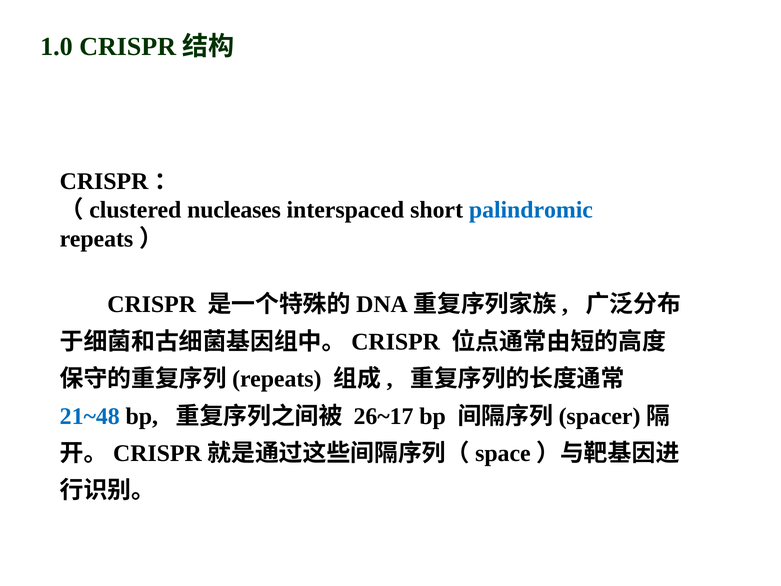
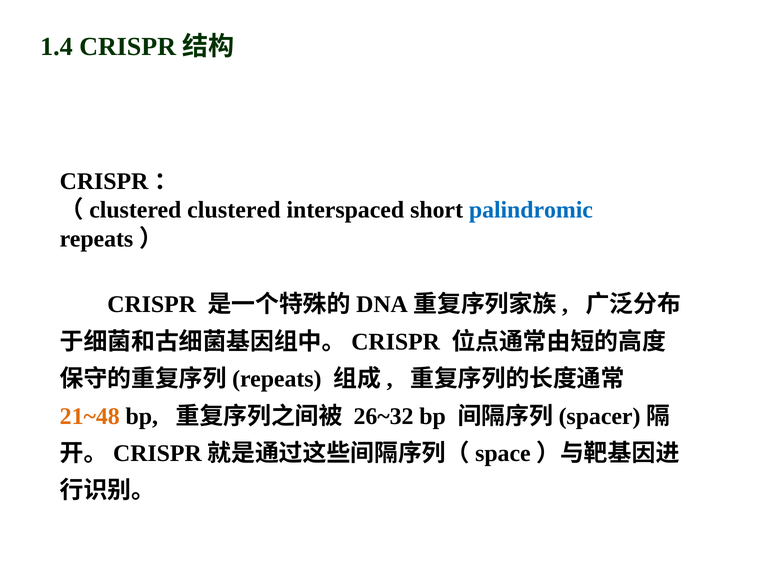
1.0: 1.0 -> 1.4
nucleases: nucleases -> clustered
21~48 colour: blue -> orange
26~17: 26~17 -> 26~32
